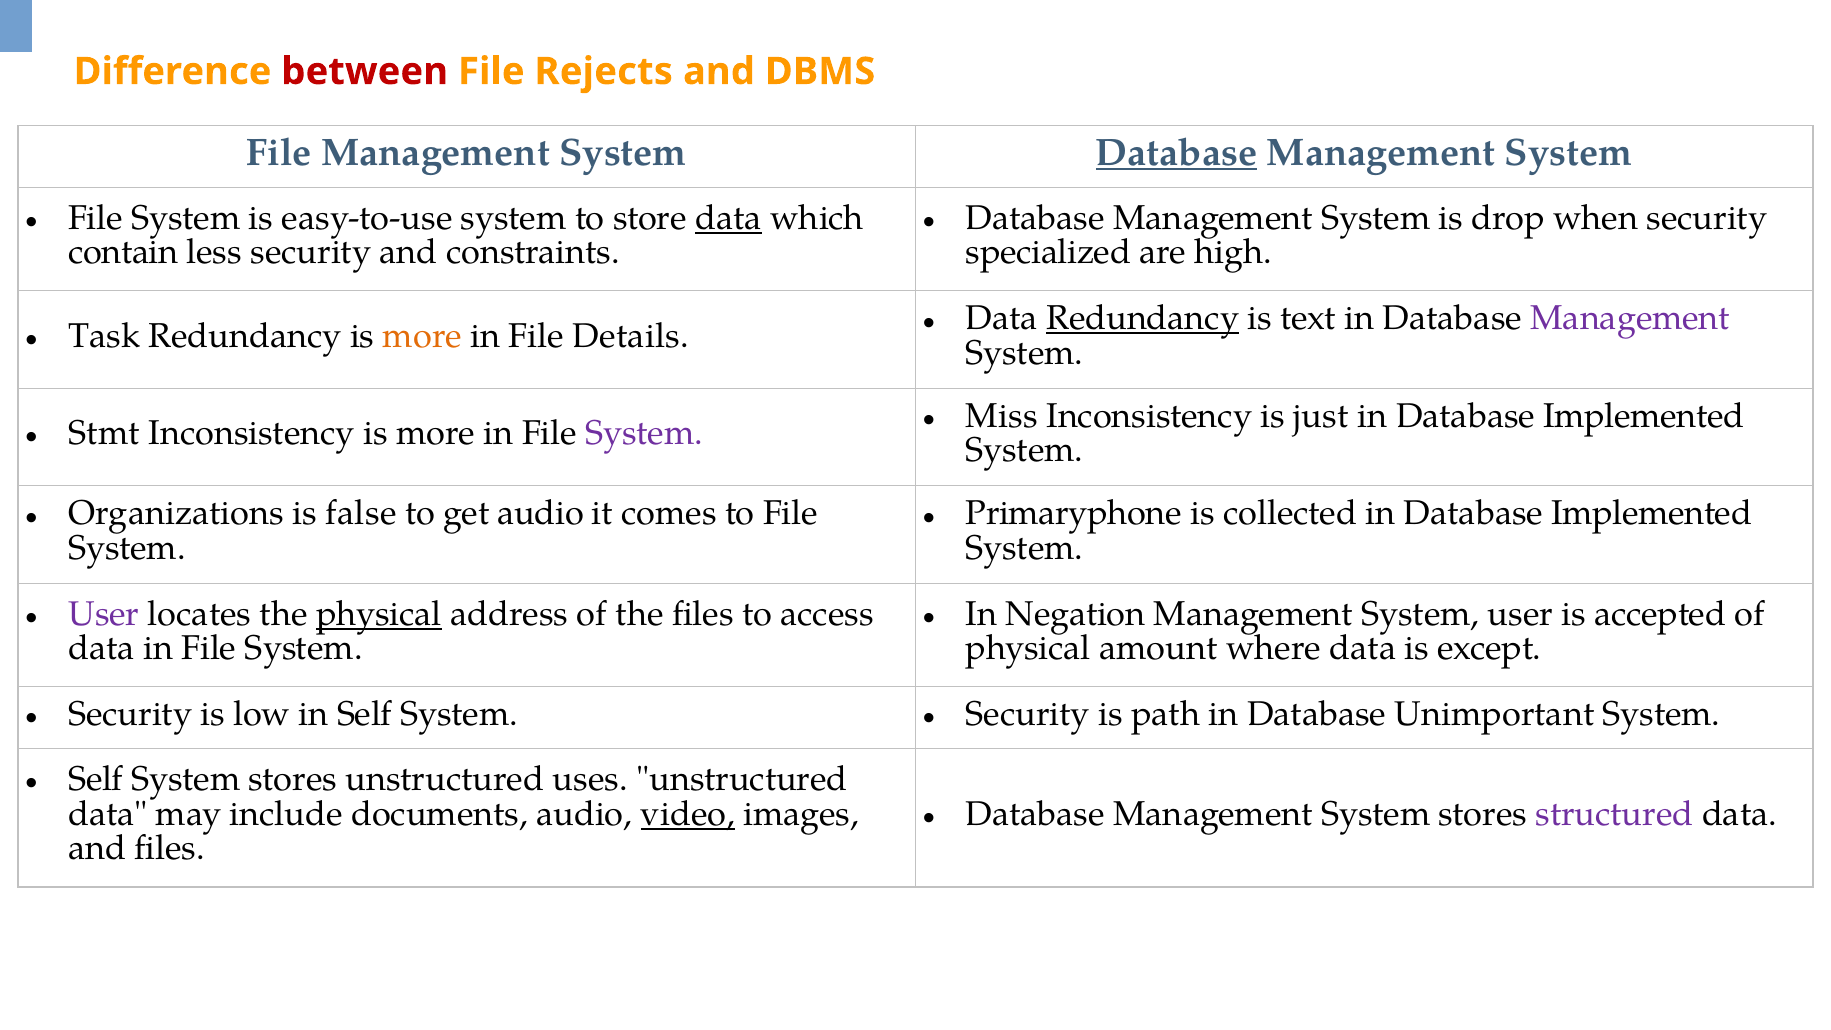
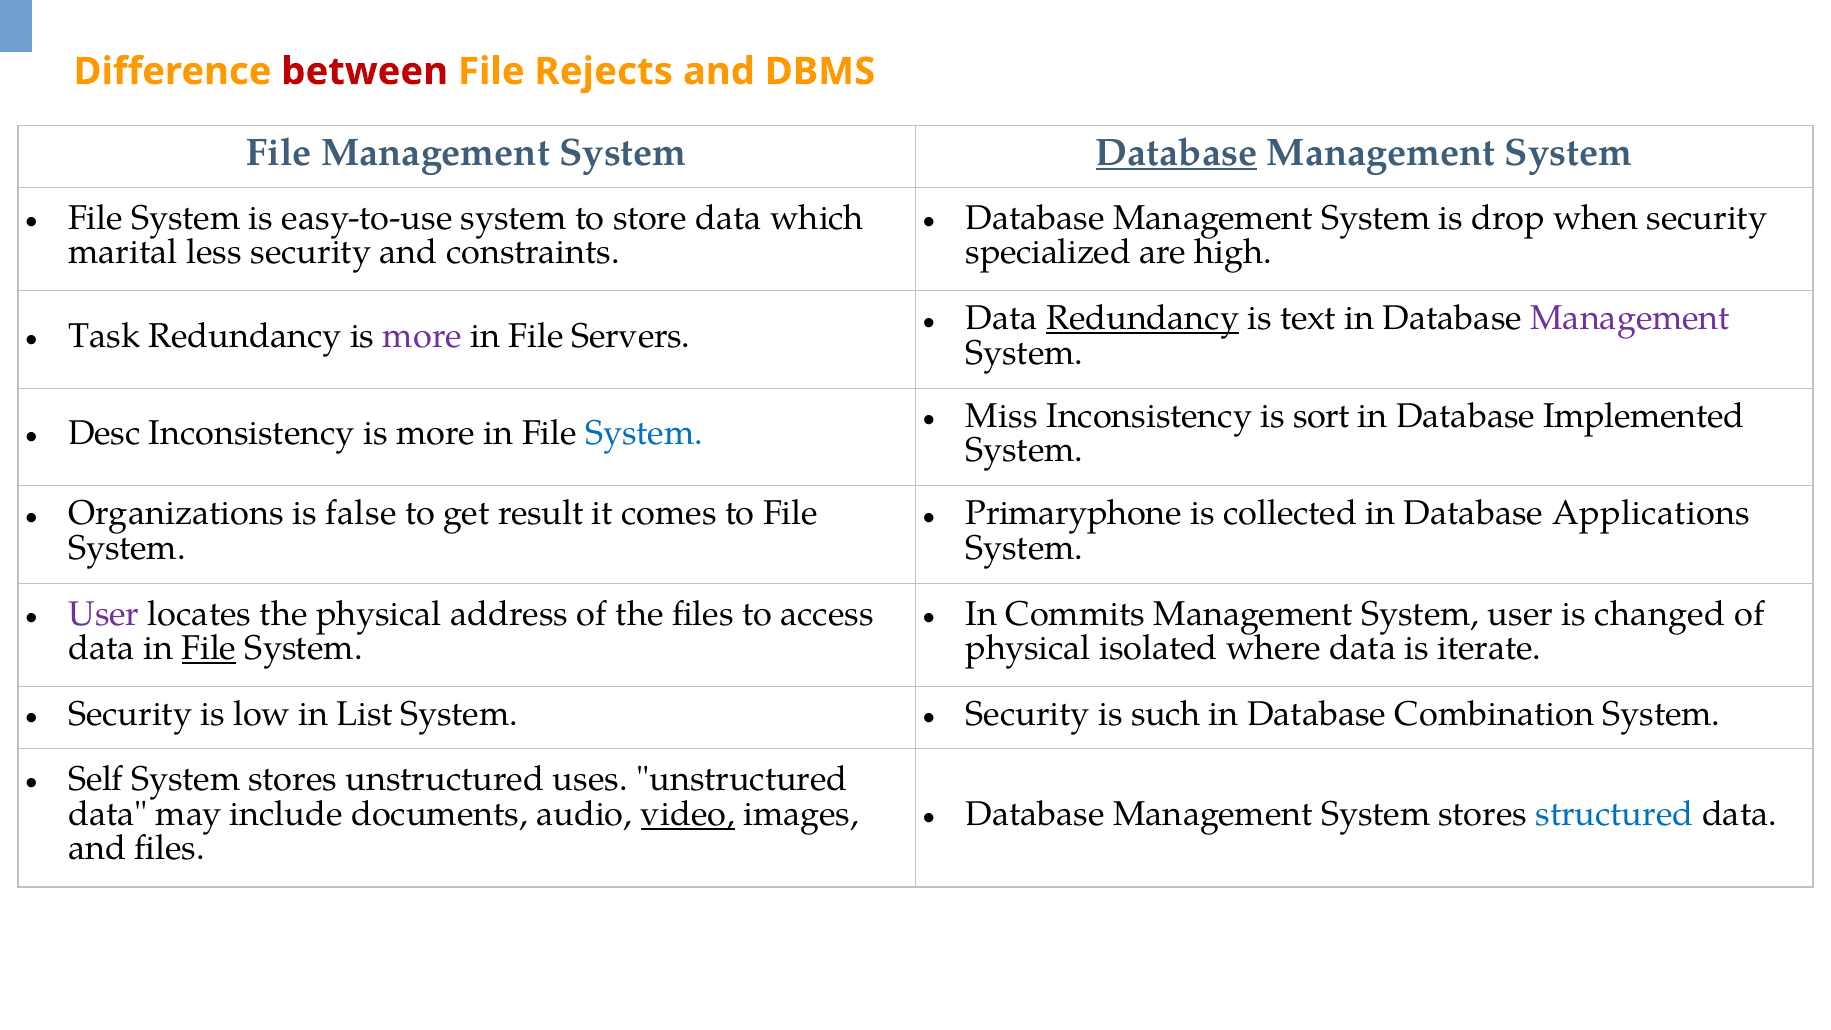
data at (729, 218) underline: present -> none
contain: contain -> marital
more at (422, 336) colour: orange -> purple
Details: Details -> Servers
just: just -> sort
Stmt: Stmt -> Desc
System at (644, 433) colour: purple -> blue
get audio: audio -> result
Implemented at (1652, 513): Implemented -> Applications
physical at (379, 614) underline: present -> none
Negation: Negation -> Commits
accepted: accepted -> changed
File at (209, 648) underline: none -> present
amount: amount -> isolated
except: except -> iterate
in Self: Self -> List
path: path -> such
Unimportant: Unimportant -> Combination
structured colour: purple -> blue
